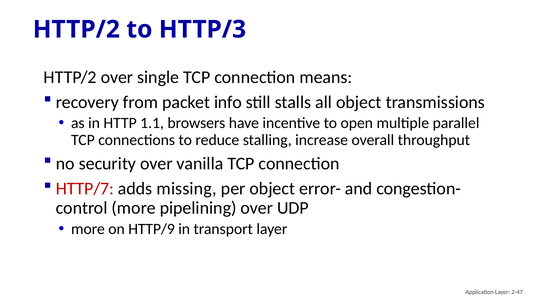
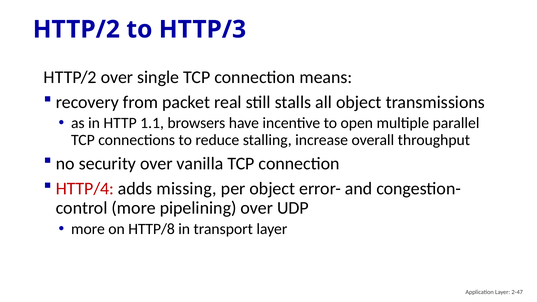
info: info -> real
HTTP/7: HTTP/7 -> HTTP/4
HTTP/9: HTTP/9 -> HTTP/8
